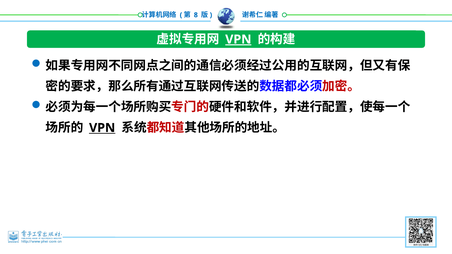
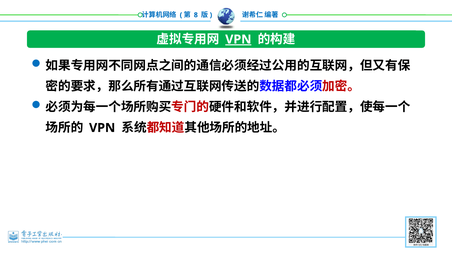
VPN at (102, 128) underline: present -> none
